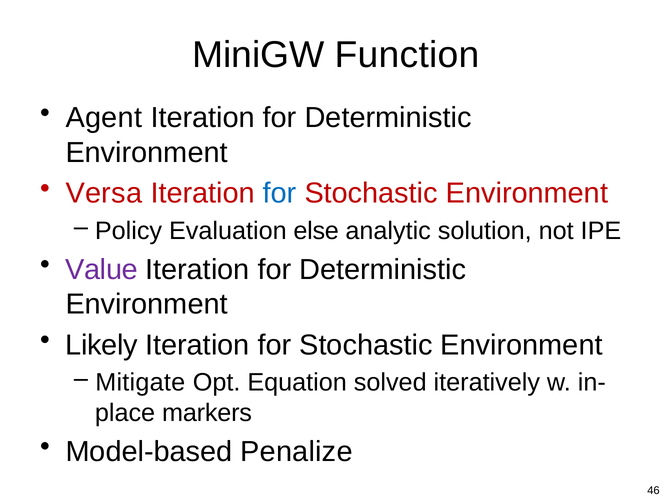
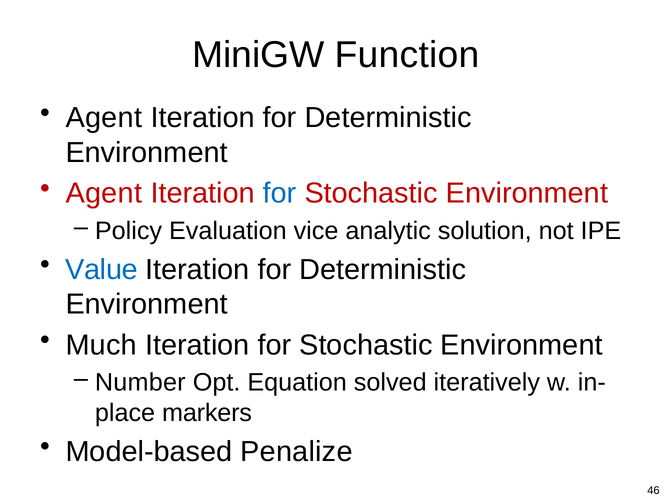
Versa at (104, 193): Versa -> Agent
else: else -> vice
Value colour: purple -> blue
Likely: Likely -> Much
Mitigate: Mitigate -> Number
